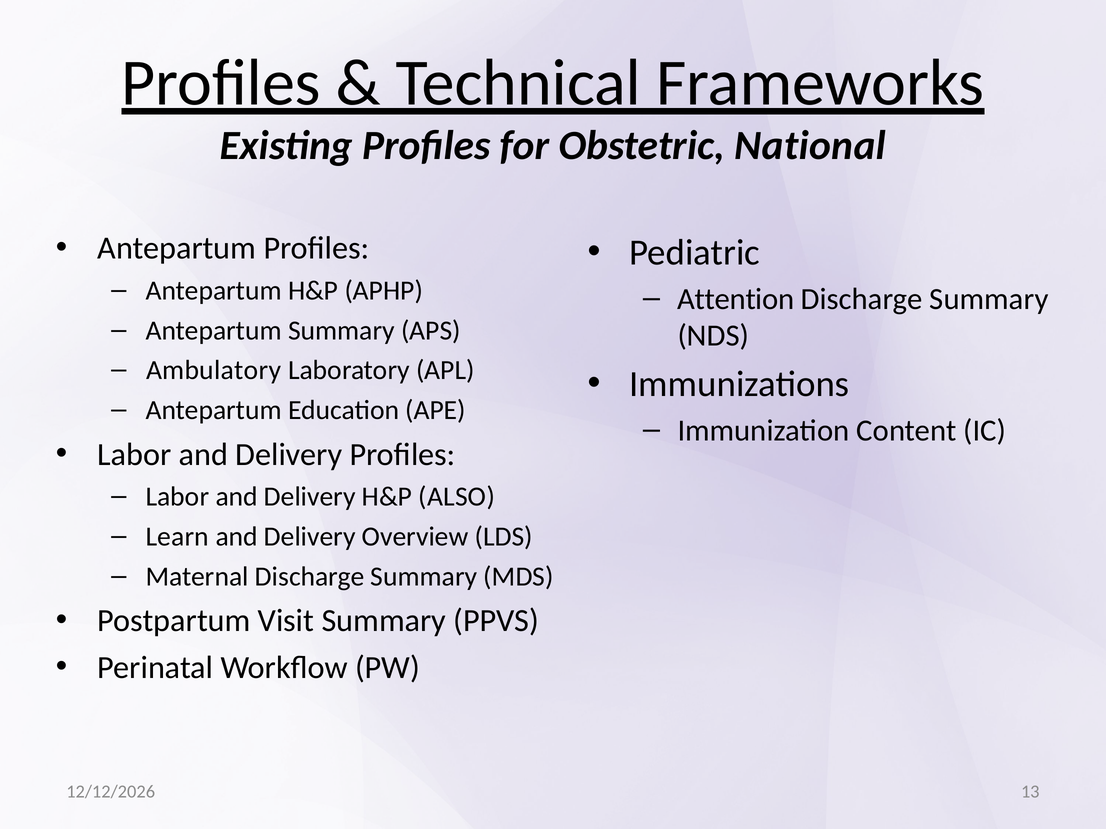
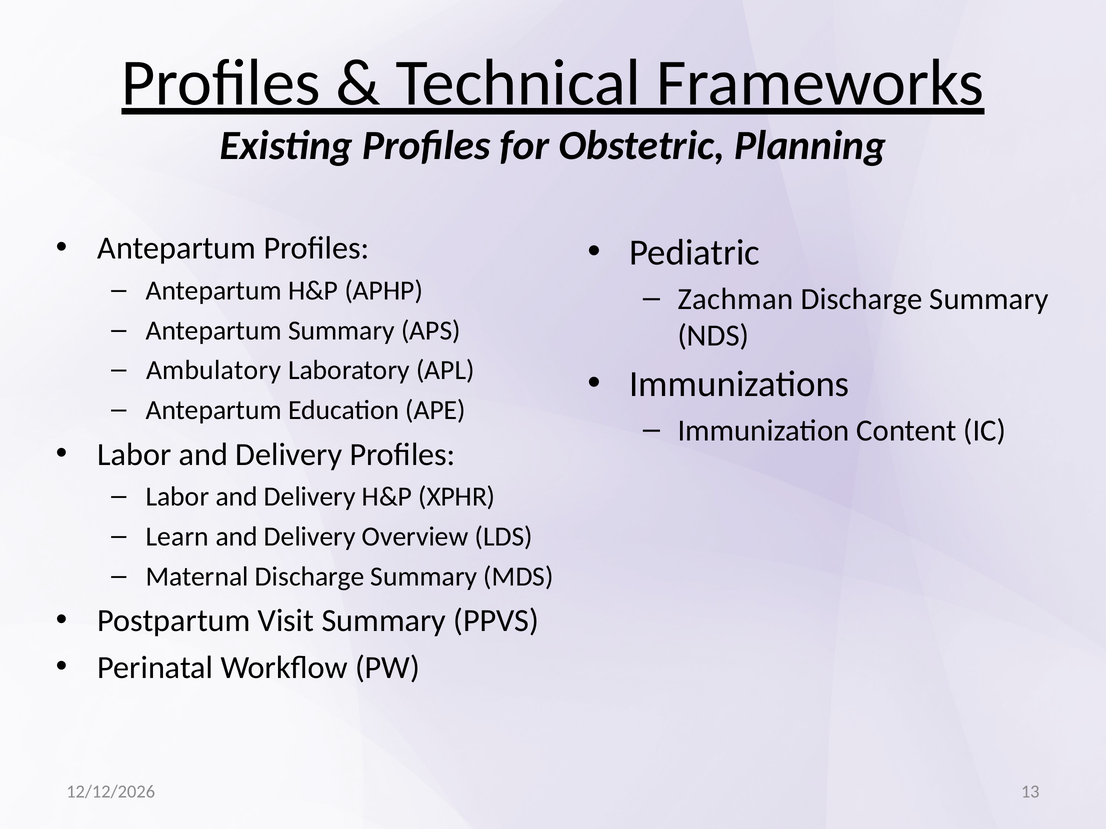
National: National -> Planning
Attention: Attention -> Zachman
ALSO: ALSO -> XPHR
